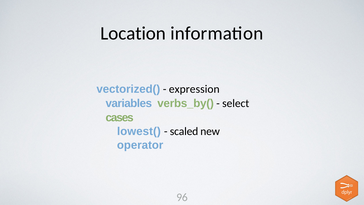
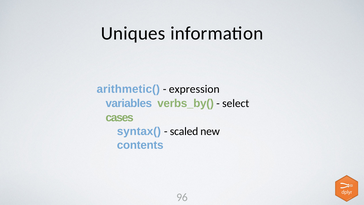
Location: Location -> Uniques
vectorized(: vectorized( -> arithmetic(
lowest(: lowest( -> syntax(
operator: operator -> contents
